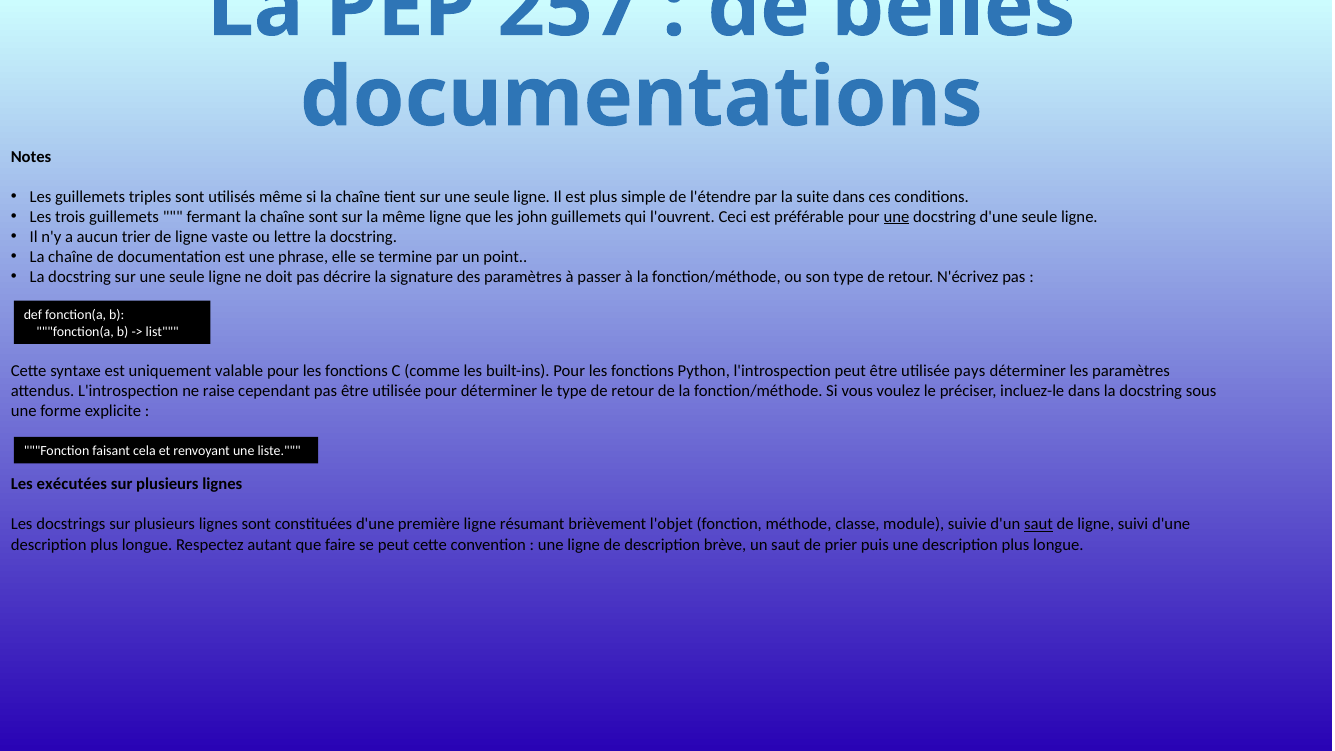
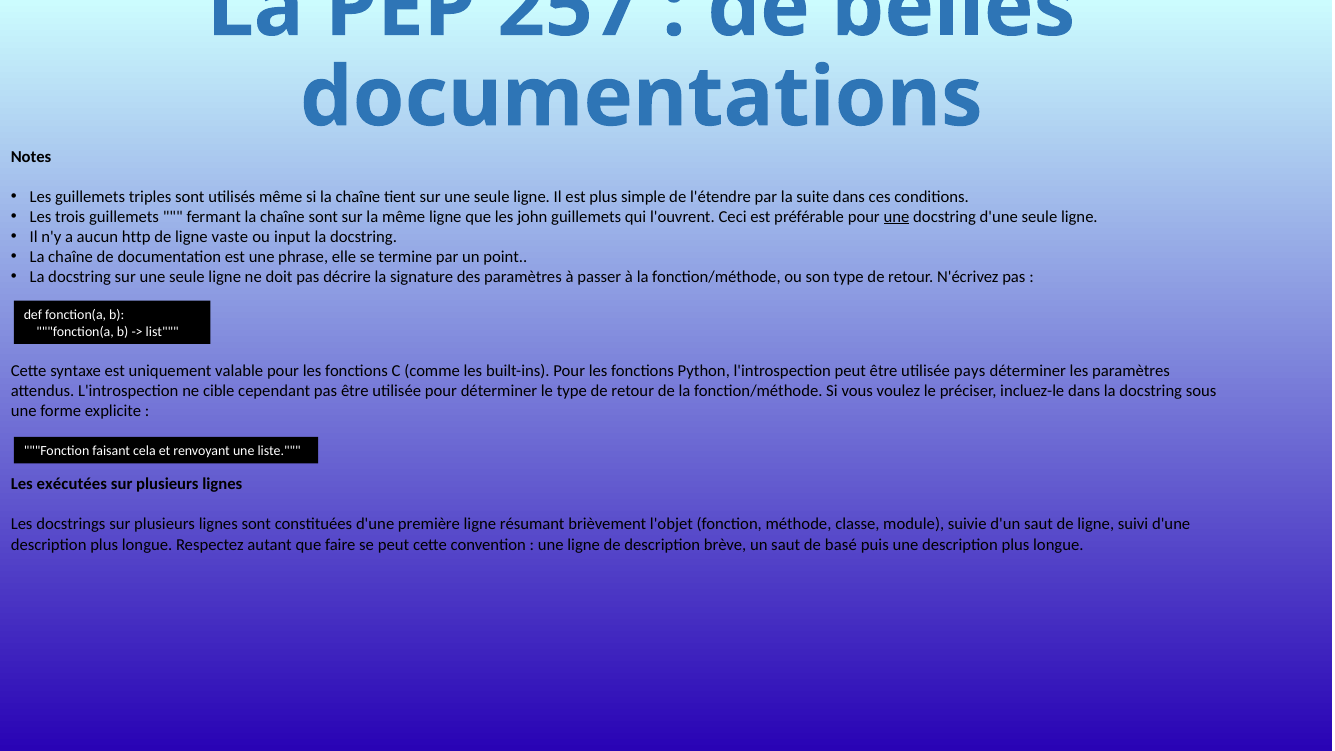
trier: trier -> http
lettre: lettre -> input
raise: raise -> cible
saut at (1038, 524) underline: present -> none
prier: prier -> basé
